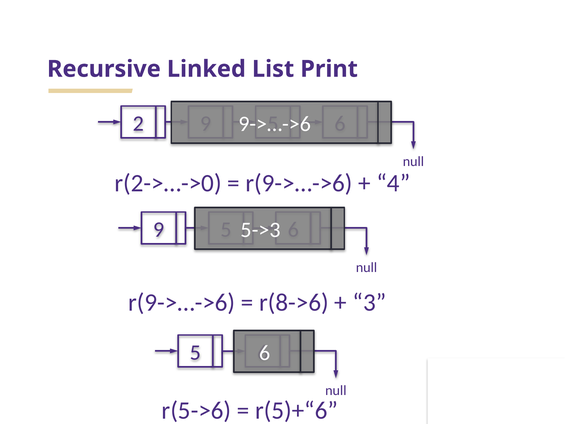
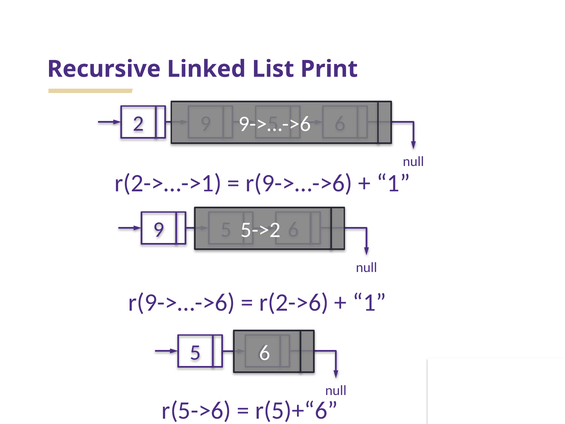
r(2->…->0: r(2->…->0 -> r(2->…->1
4 at (393, 183): 4 -> 1
5->3: 5->3 -> 5->2
r(8->6: r(8->6 -> r(2->6
3 at (369, 303): 3 -> 1
